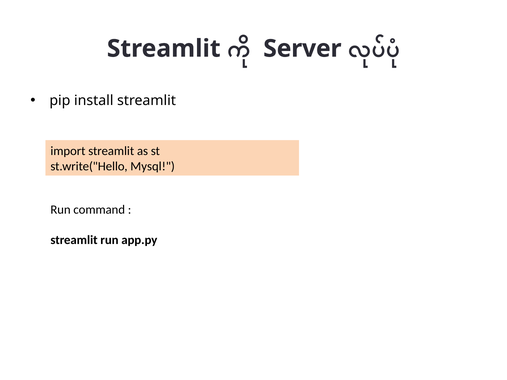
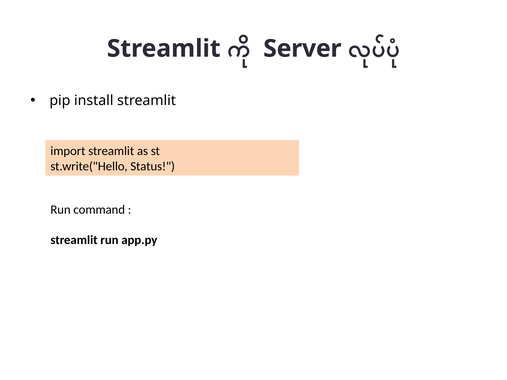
Mysql: Mysql -> Status
